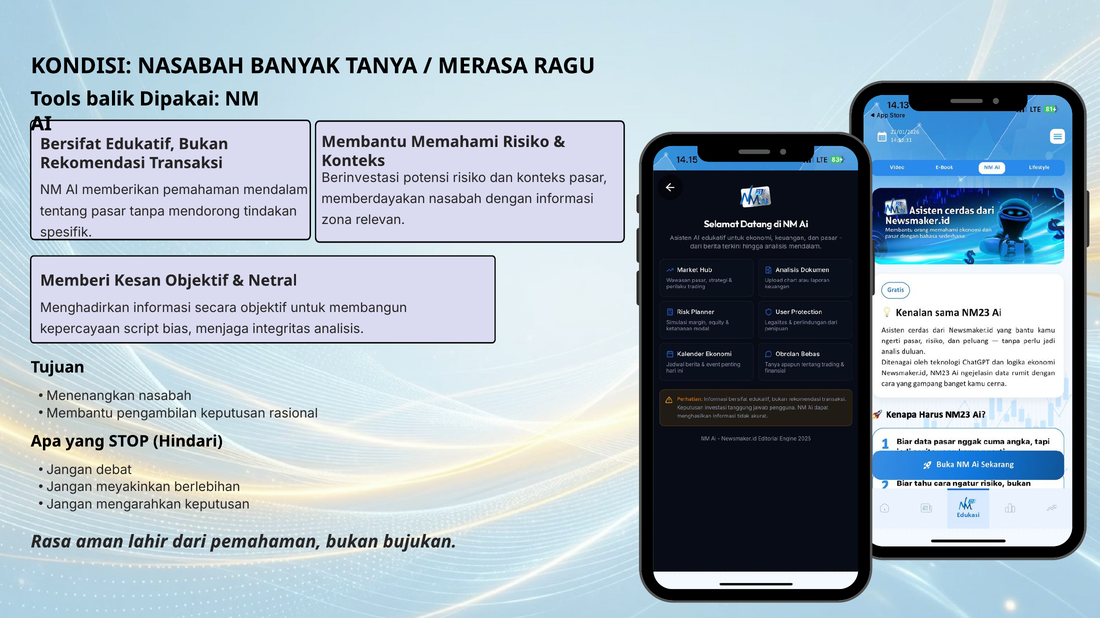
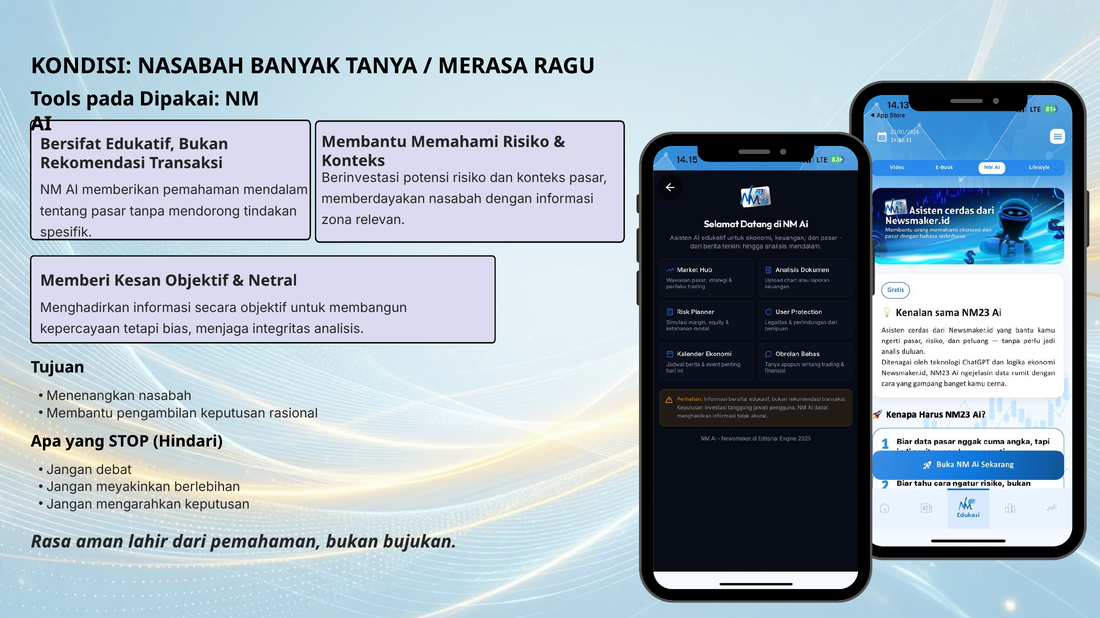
balik: balik -> pada
script: script -> tetapi
